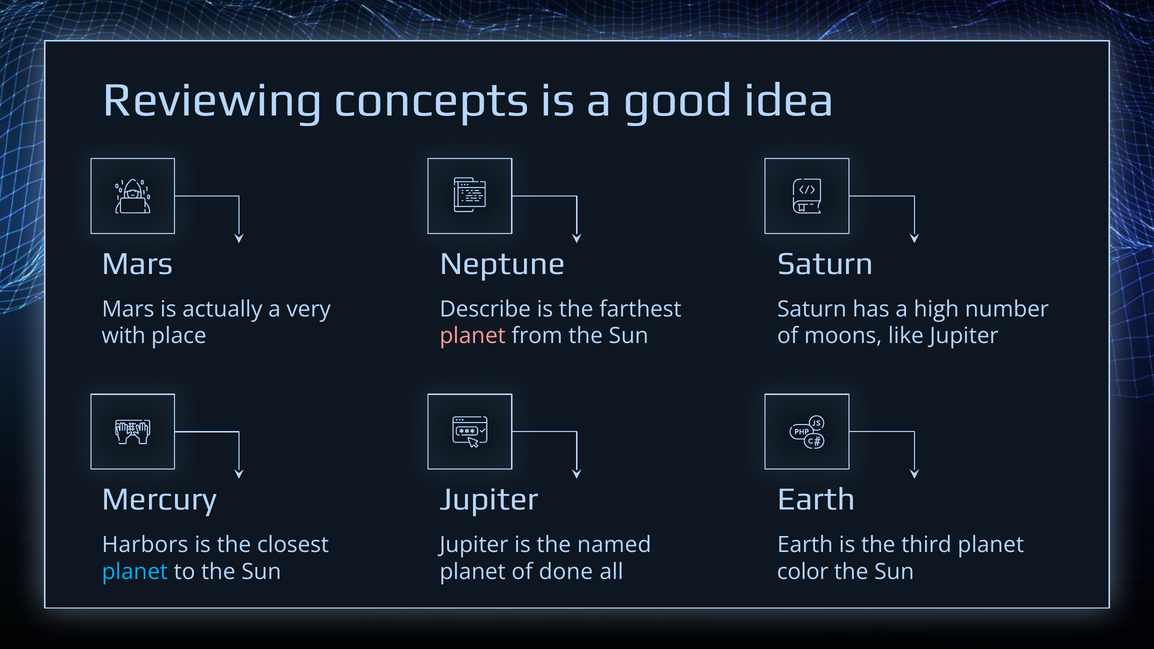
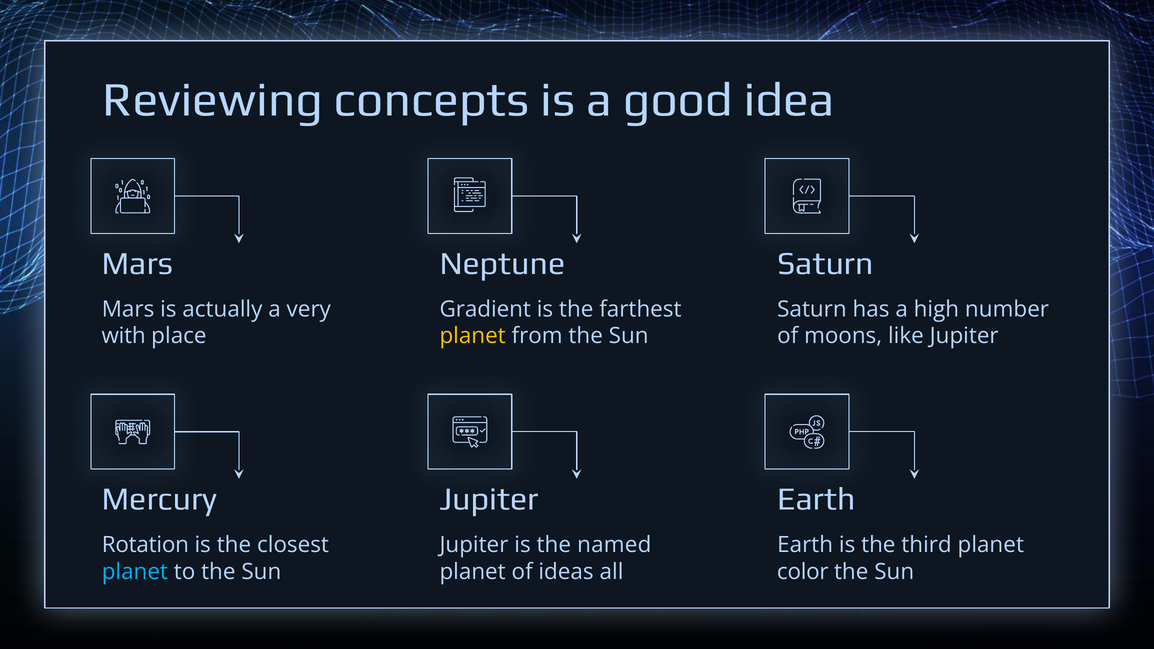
Describe: Describe -> Gradient
planet at (473, 336) colour: pink -> yellow
Harbors: Harbors -> Rotation
done: done -> ideas
